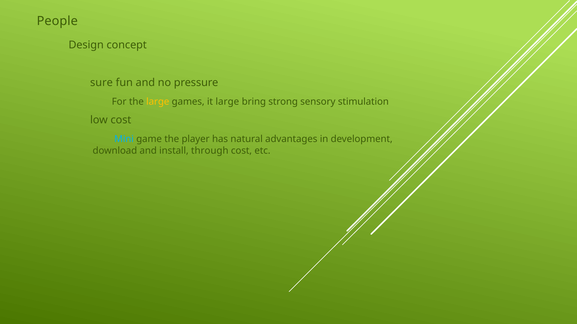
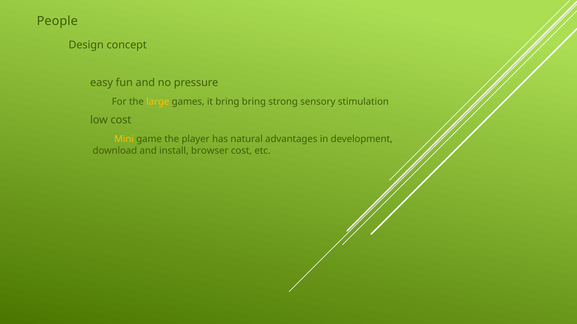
sure: sure -> easy
it large: large -> bring
Mini colour: light blue -> yellow
through: through -> browser
